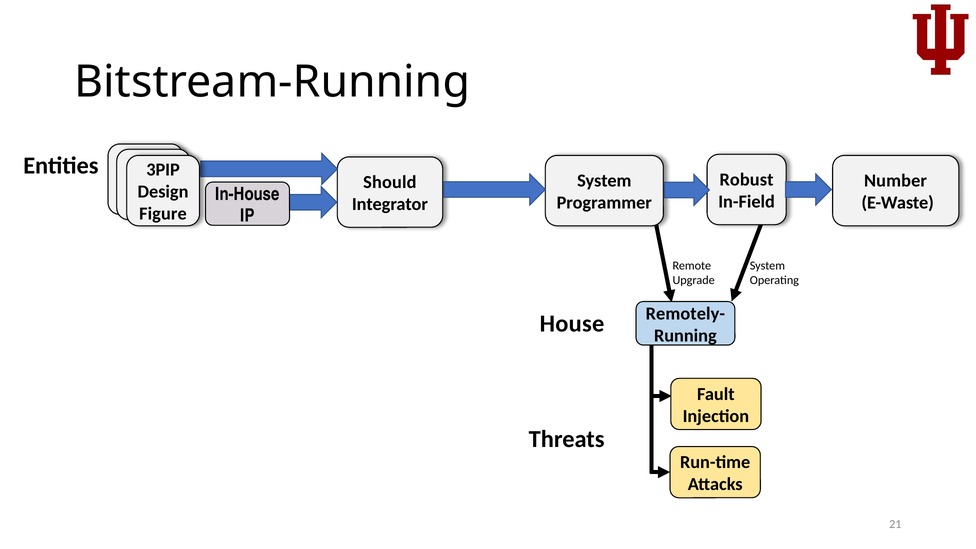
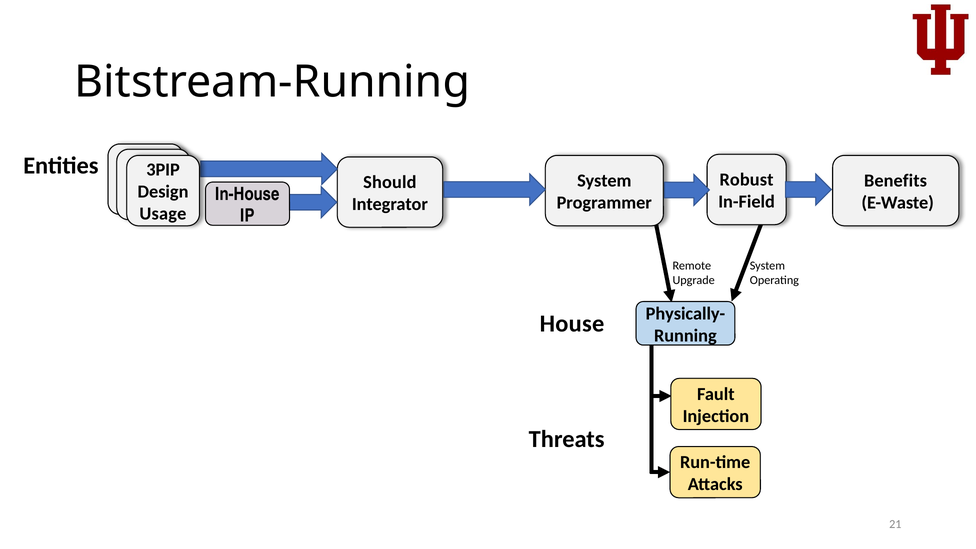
Number: Number -> Benefits
Figure: Figure -> Usage
Remotely-: Remotely- -> Physically-
